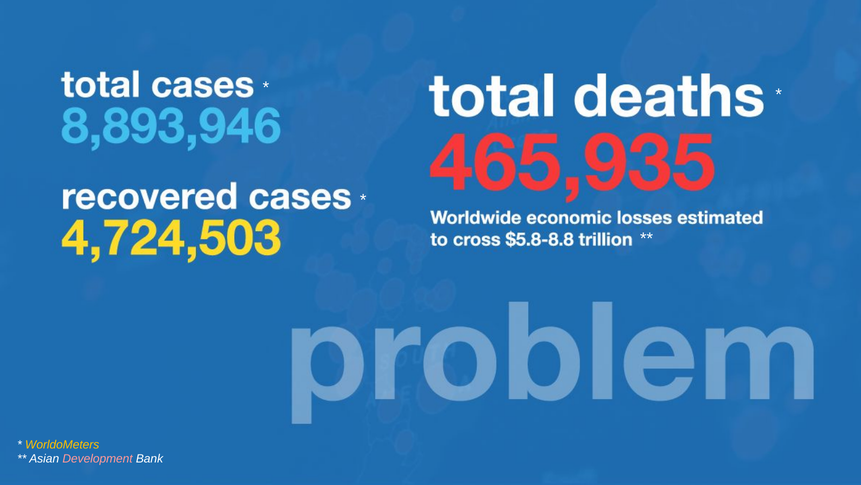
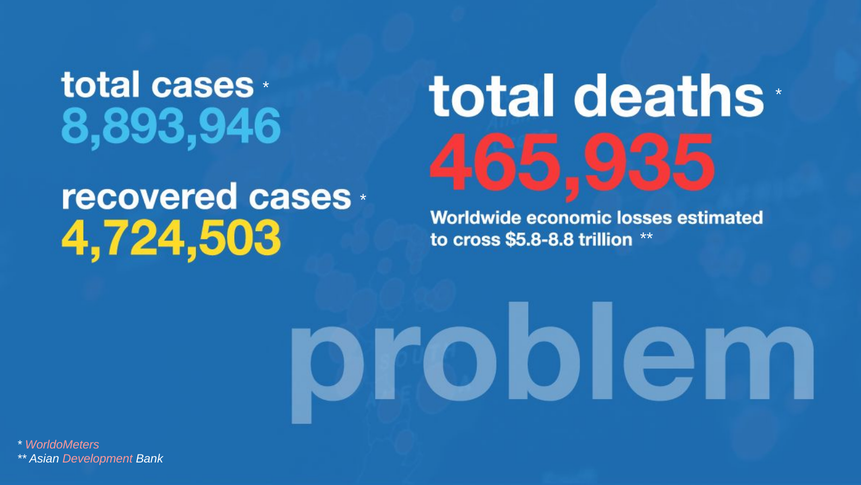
WorldoMeters colour: yellow -> pink
